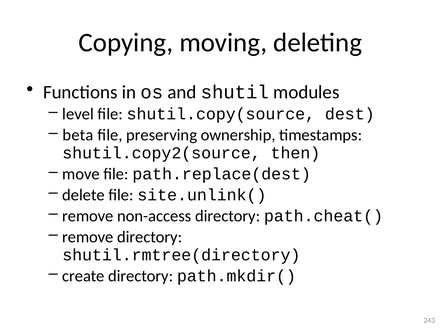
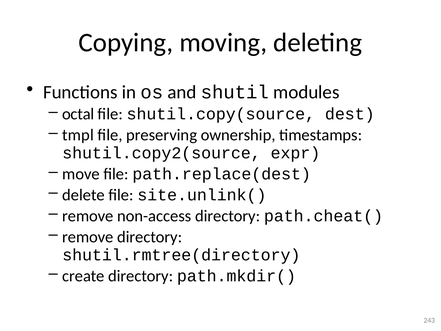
level: level -> octal
beta: beta -> tmpl
then: then -> expr
